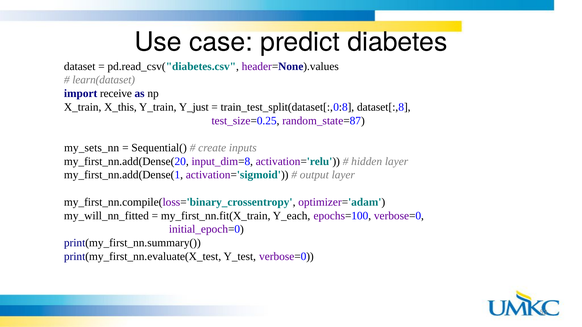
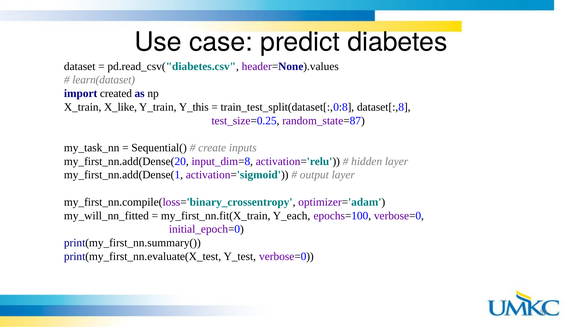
receive: receive -> created
X_this: X_this -> X_like
Y_just: Y_just -> Y_this
my_sets_nn: my_sets_nn -> my_task_nn
